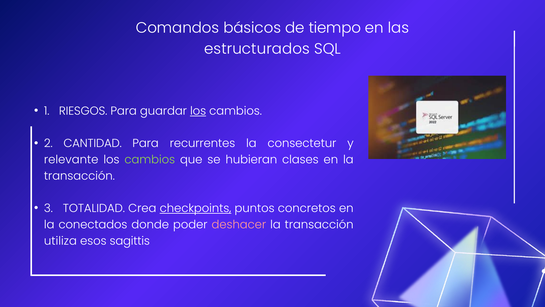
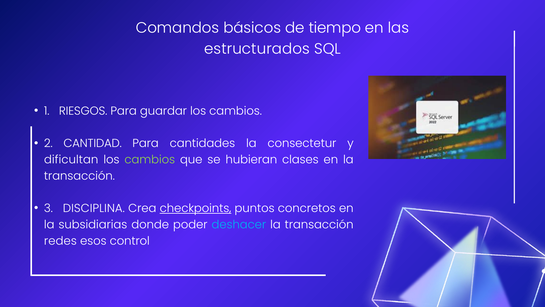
los at (198, 111) underline: present -> none
recurrentes: recurrentes -> cantidades
relevante: relevante -> dificultan
TOTALIDAD: TOTALIDAD -> DISCIPLINA
conectados: conectados -> subsidiarias
deshacer colour: pink -> light blue
utiliza: utiliza -> redes
sagittis: sagittis -> control
